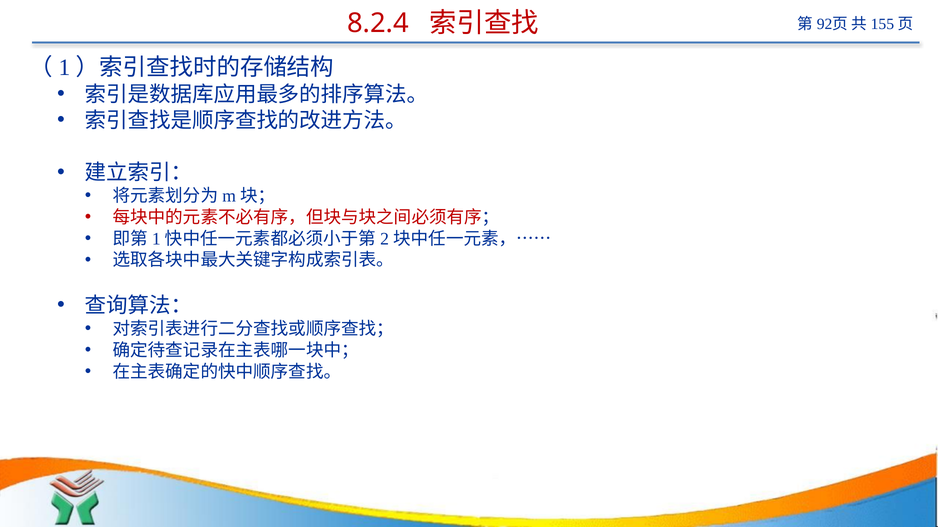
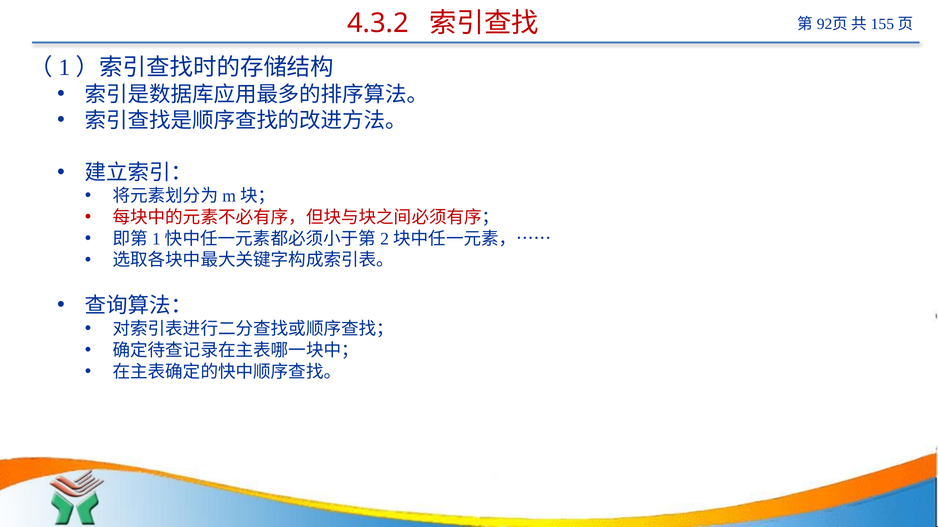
8.2.4: 8.2.4 -> 4.3.2
